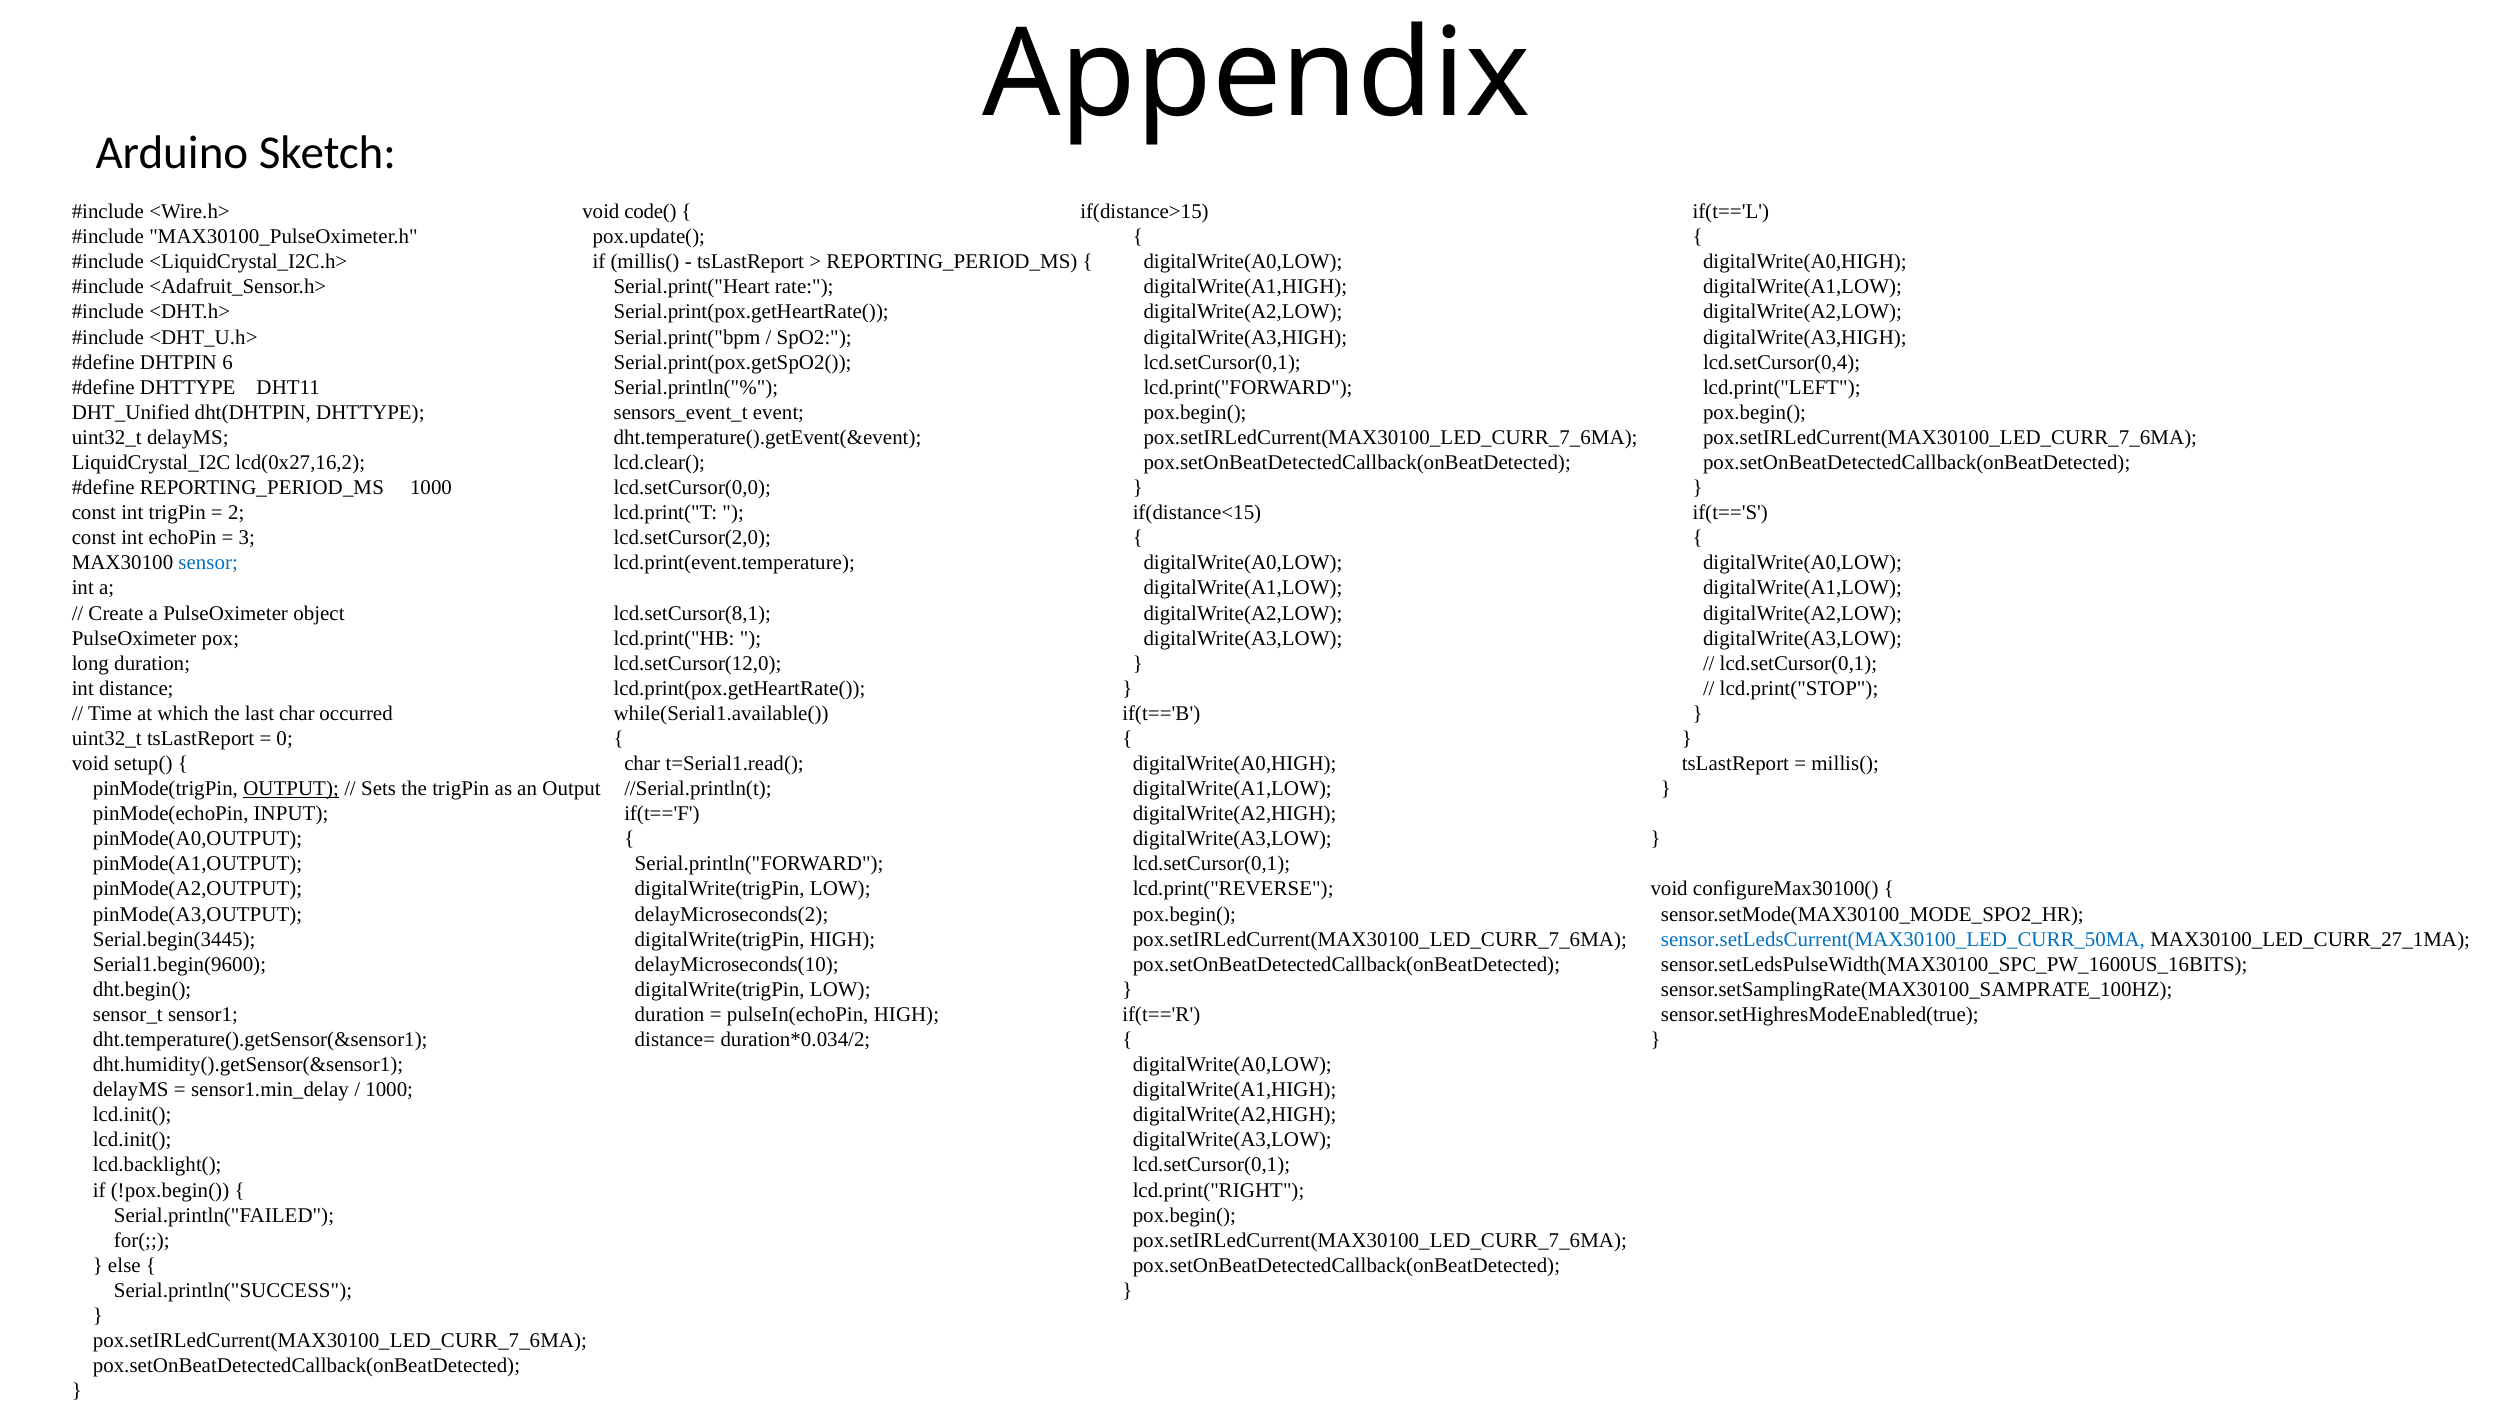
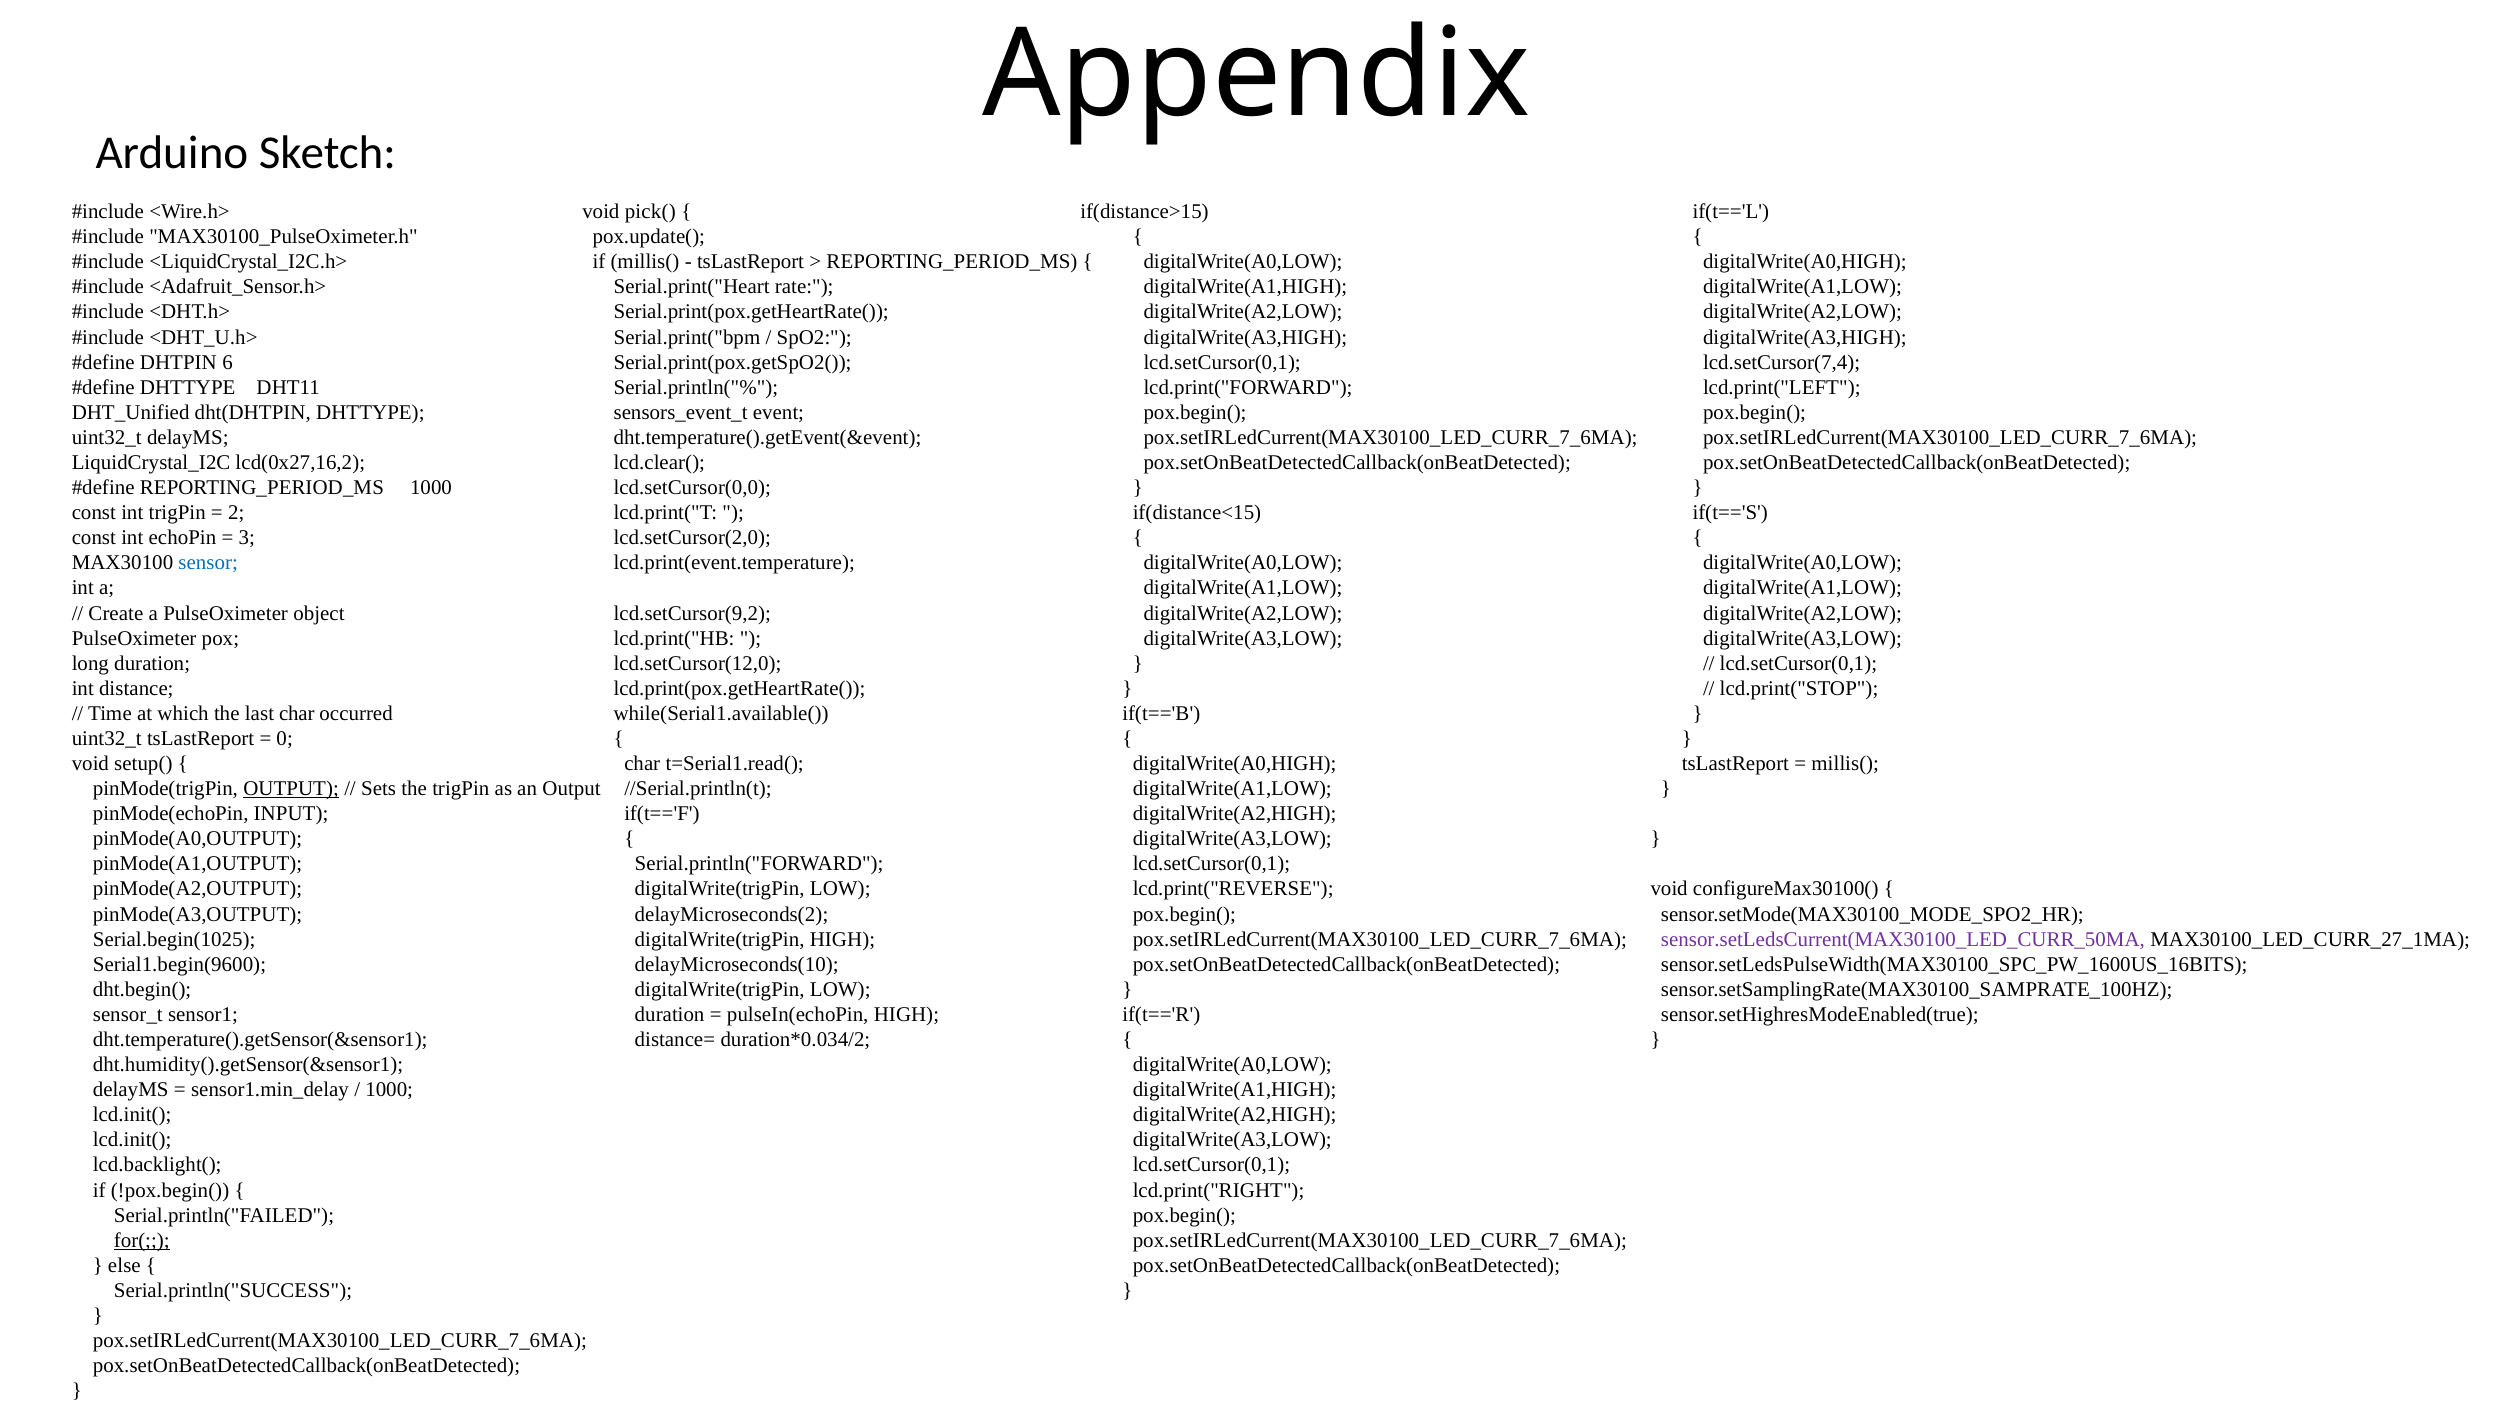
code(: code( -> pick(
lcd.setCursor(0,4: lcd.setCursor(0,4 -> lcd.setCursor(7,4
lcd.setCursor(8,1: lcd.setCursor(8,1 -> lcd.setCursor(9,2
Serial.begin(3445: Serial.begin(3445 -> Serial.begin(1025
sensor.setLedsCurrent(MAX30100_LED_CURR_50MA colour: blue -> purple
for( underline: none -> present
